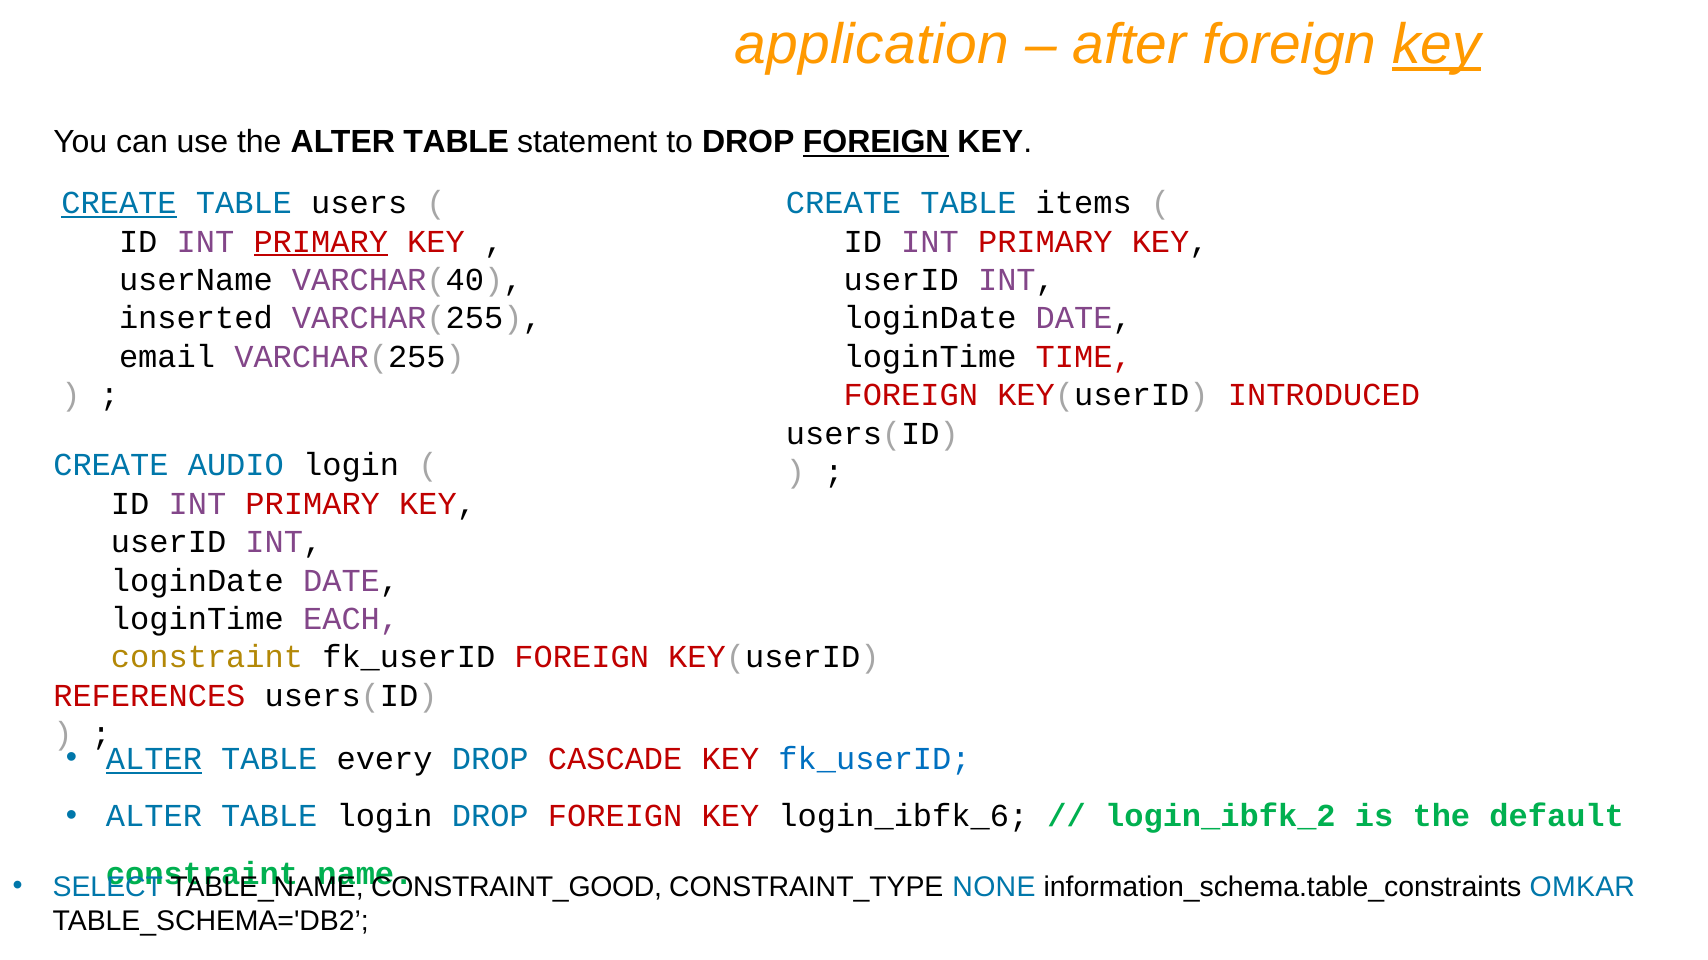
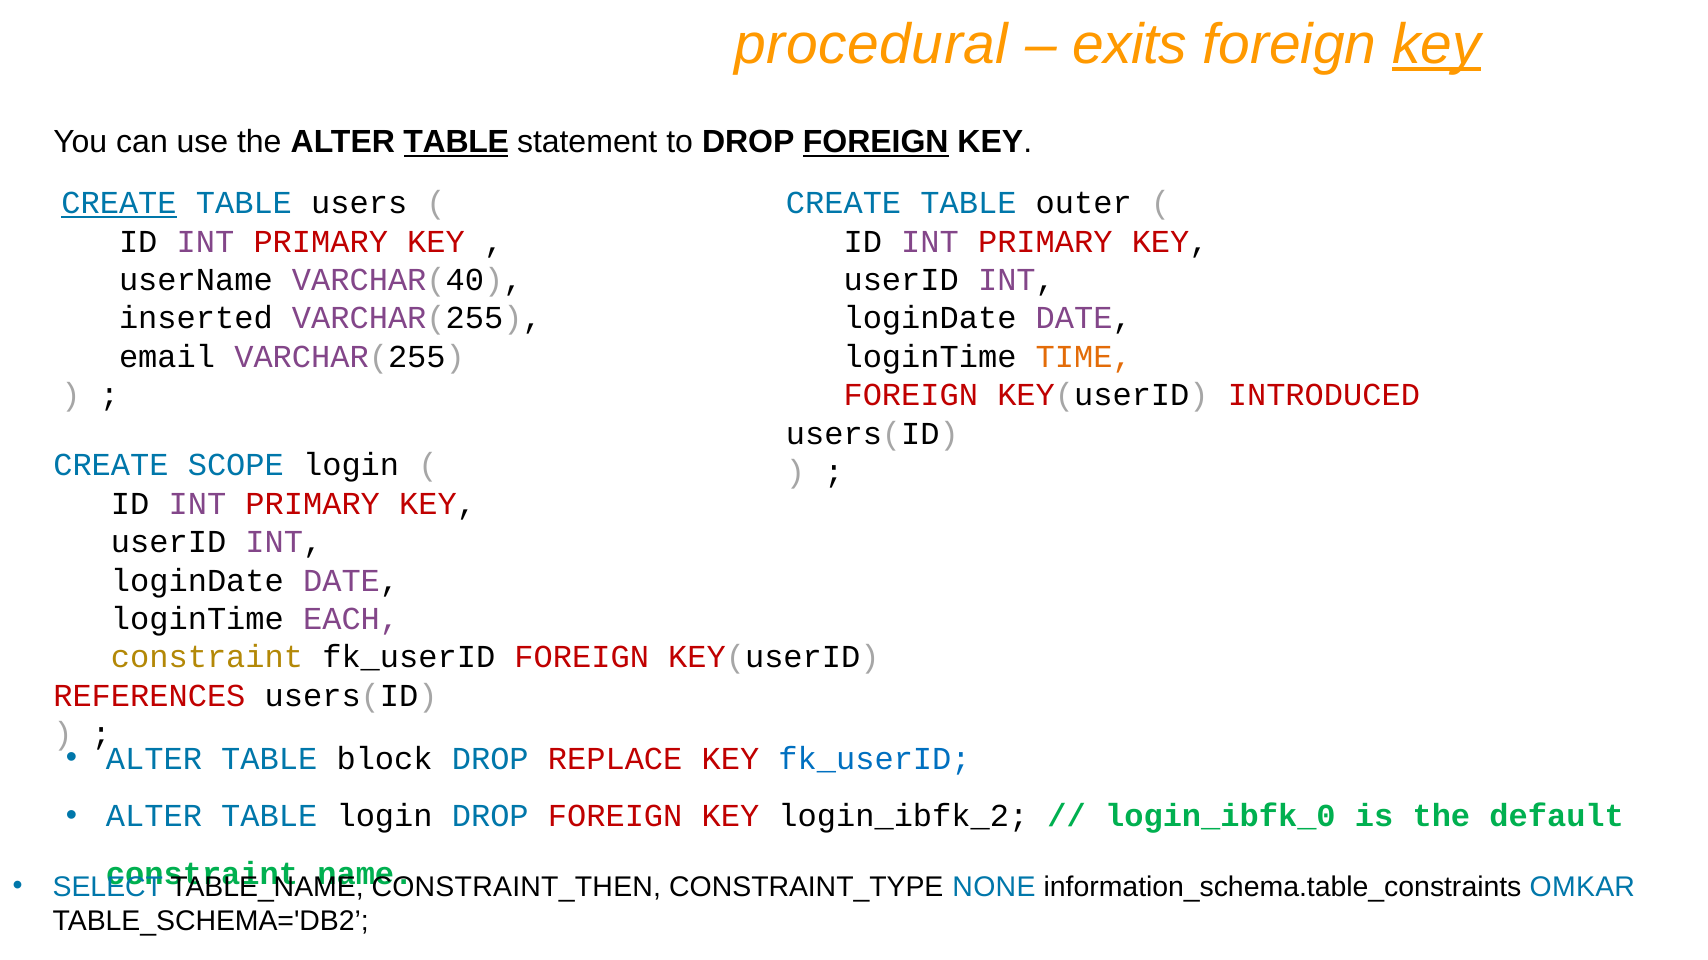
application: application -> procedural
after: after -> exits
TABLE at (456, 142) underline: none -> present
items: items -> outer
PRIMARY at (321, 242) underline: present -> none
TIME colour: red -> orange
AUDIO: AUDIO -> SCOPE
ALTER at (154, 759) underline: present -> none
every: every -> block
CASCADE: CASCADE -> REPLACE
login_ibfk_6: login_ibfk_6 -> login_ibfk_2
login_ibfk_2: login_ibfk_2 -> login_ibfk_0
CONSTRAINT_GOOD: CONSTRAINT_GOOD -> CONSTRAINT_THEN
